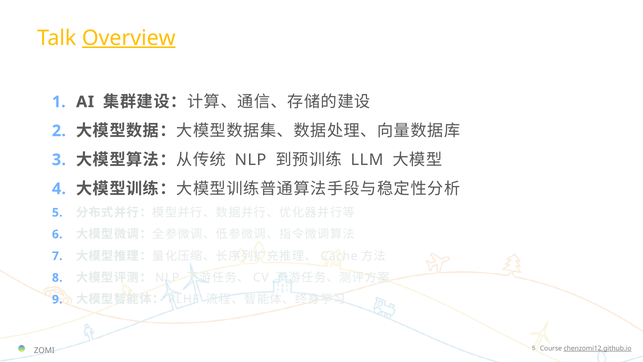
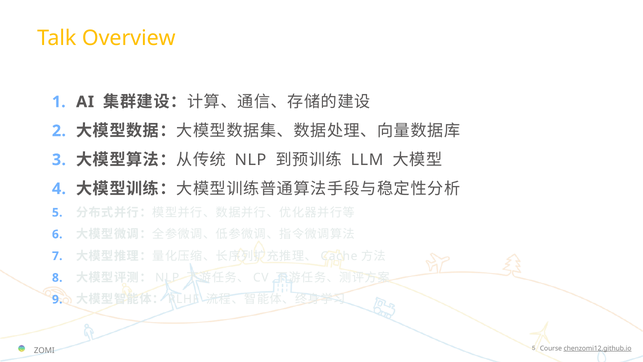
Overview underline: present -> none
